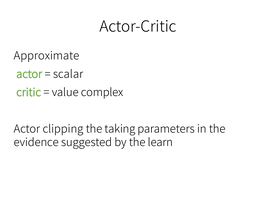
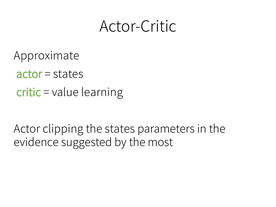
scalar at (68, 74): scalar -> states
complex: complex -> learning
the taking: taking -> states
learn: learn -> most
